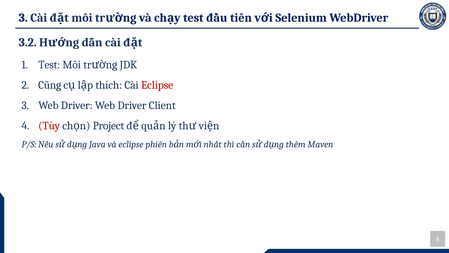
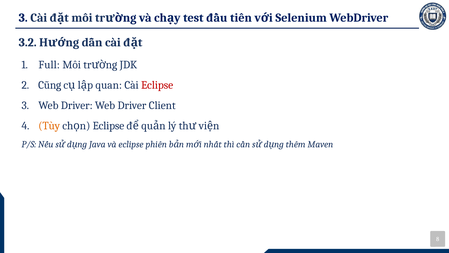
Test at (49, 65): Test -> Full
thích: thích -> quan
Tùy colour: red -> orange
Project at (108, 126): Project -> Eclipse
